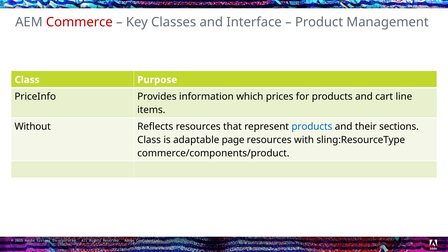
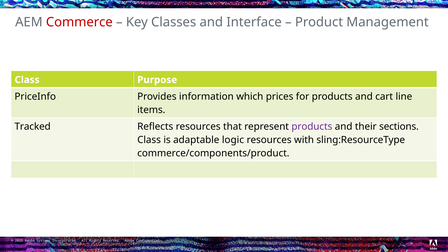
Without: Without -> Tracked
products at (312, 127) colour: blue -> purple
page: page -> logic
